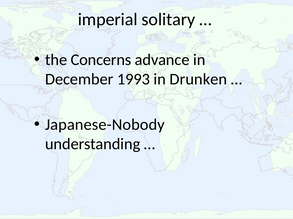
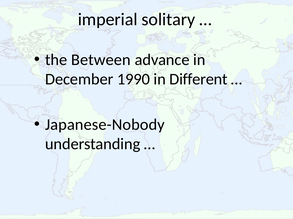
Concerns: Concerns -> Between
1993: 1993 -> 1990
Drunken: Drunken -> Different
